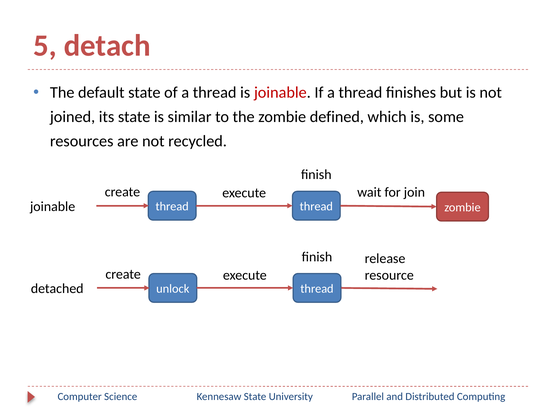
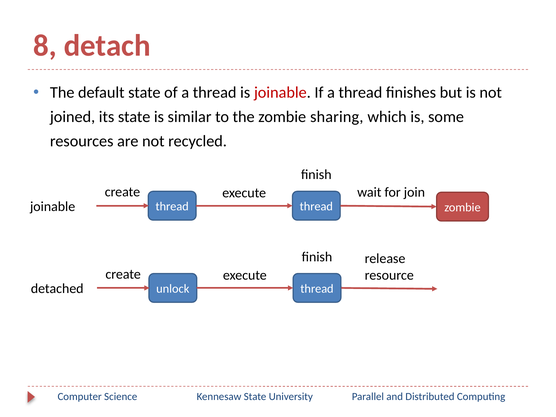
5: 5 -> 8
defined: defined -> sharing
